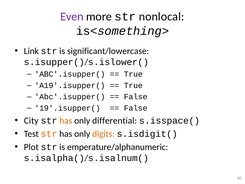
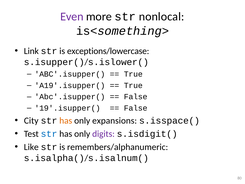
significant/lowercase: significant/lowercase -> exceptions/lowercase
differential: differential -> expansions
str at (49, 134) colour: orange -> blue
digits colour: orange -> purple
Plot: Plot -> Like
emperature/alphanumeric: emperature/alphanumeric -> remembers/alphanumeric
